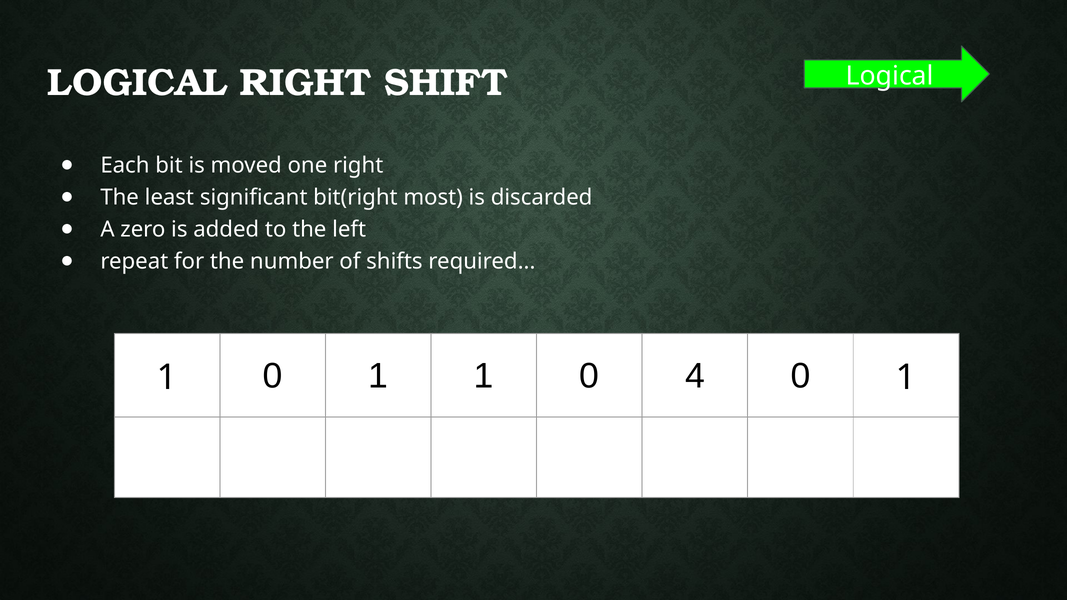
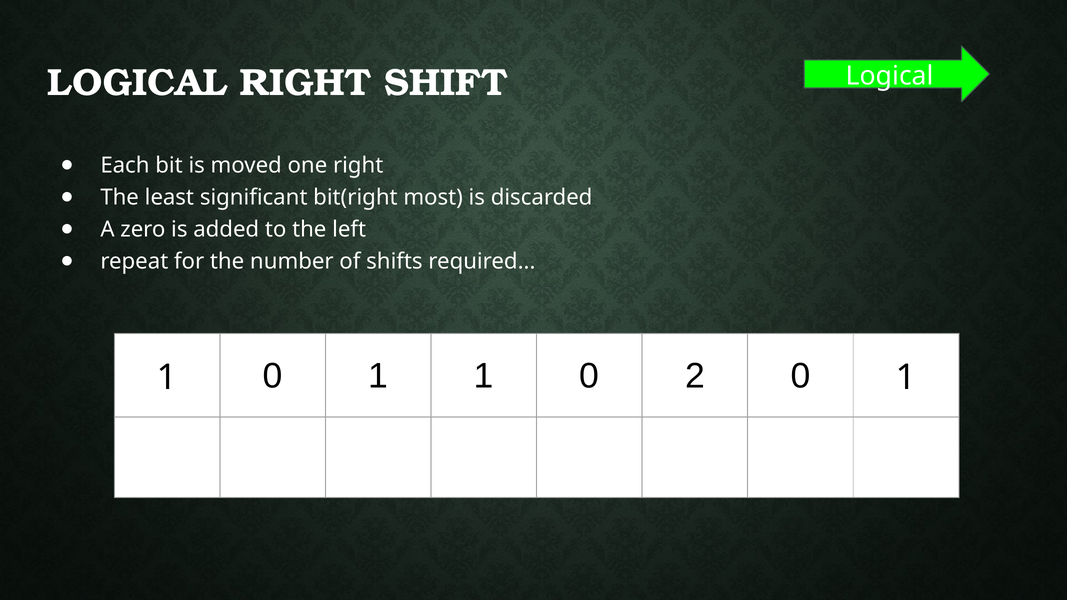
4: 4 -> 2
